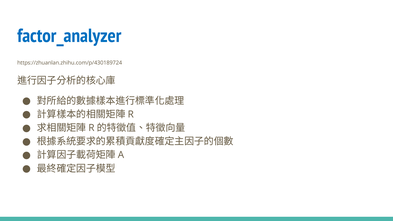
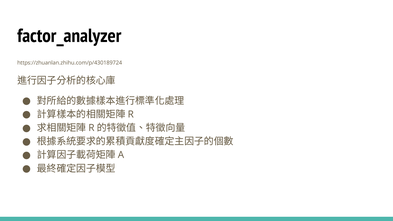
factor_analyzer colour: blue -> black
